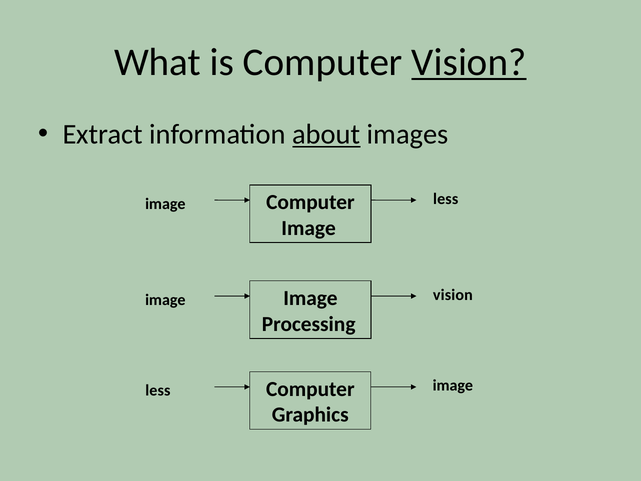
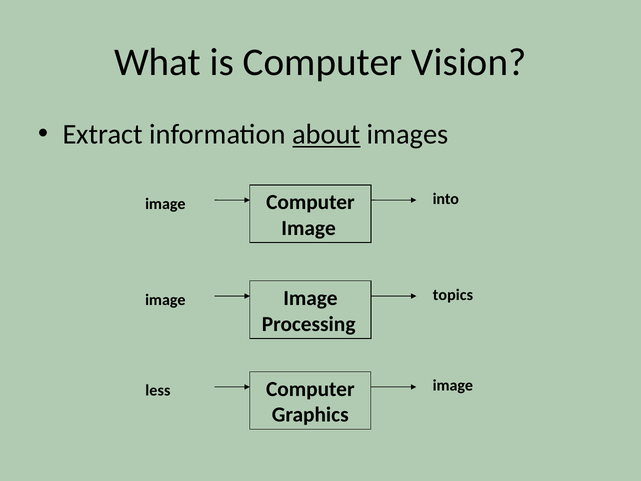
Vision at (469, 62) underline: present -> none
image less: less -> into
image vision: vision -> topics
